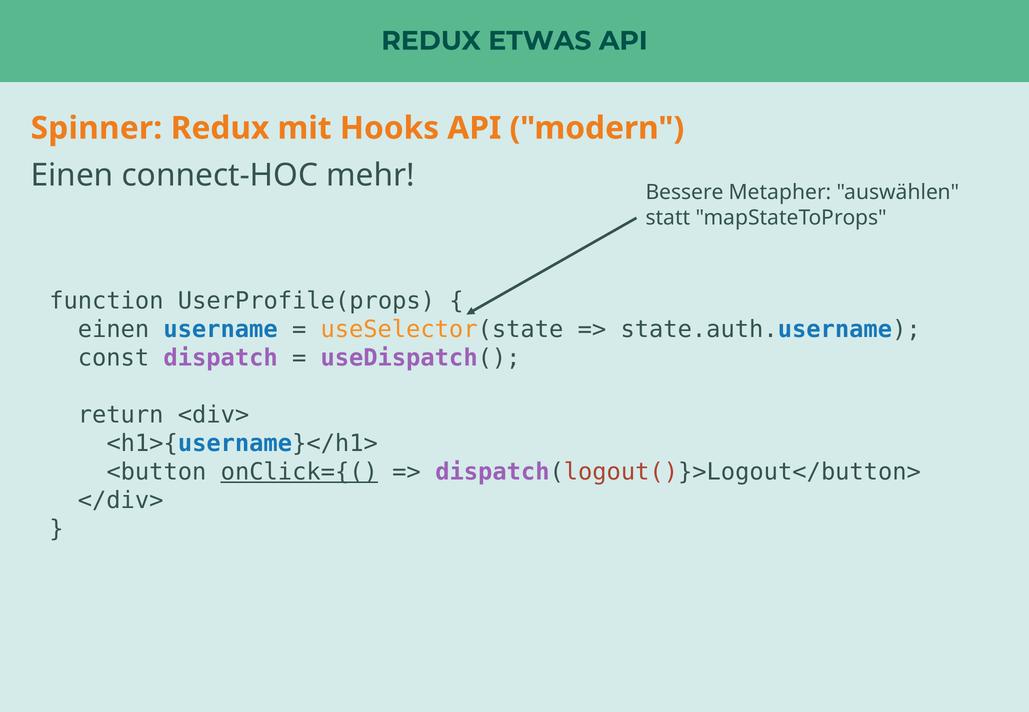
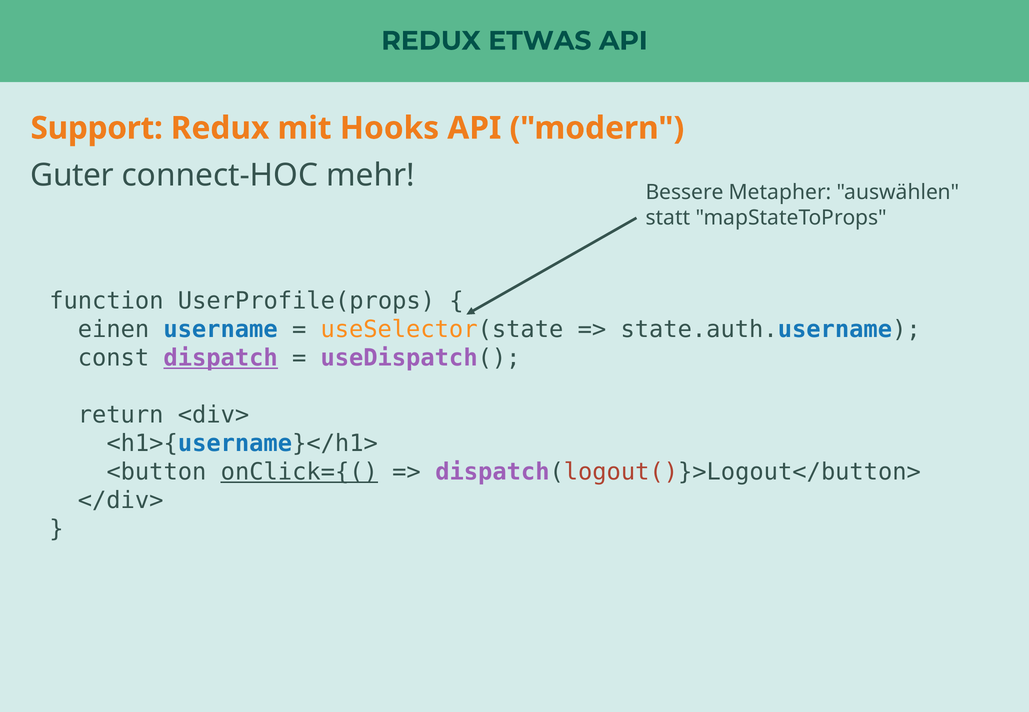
Spinner: Spinner -> Support
Einen at (72, 176): Einen -> Guter
dispatch underline: none -> present
